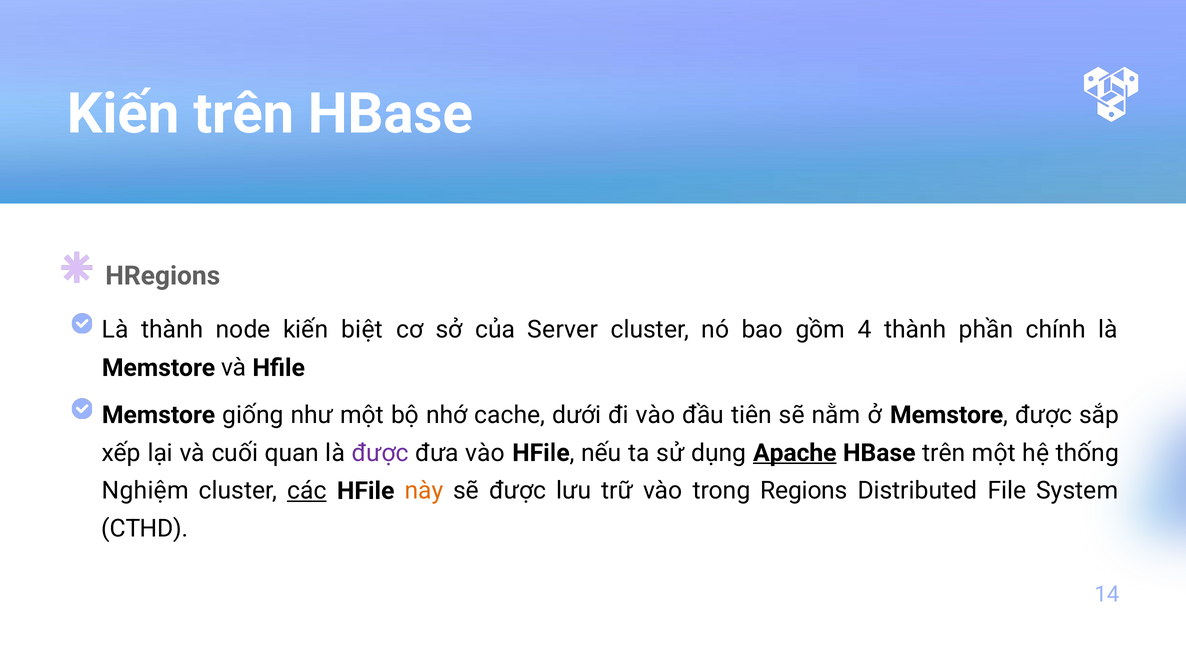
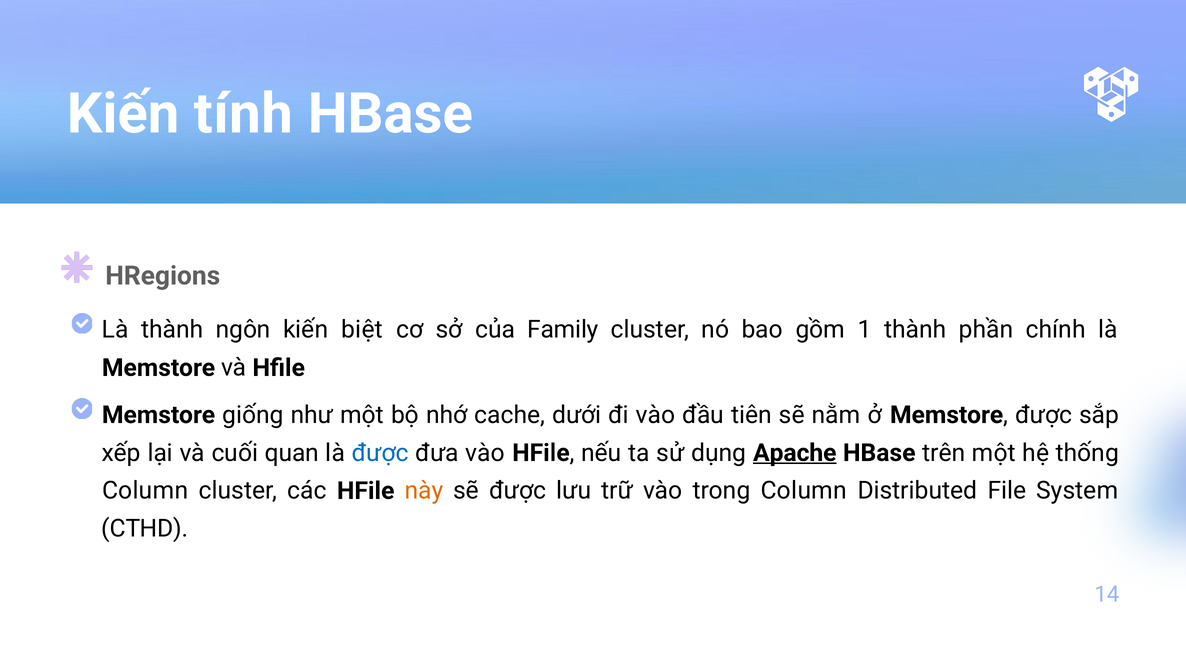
Kiến trên: trên -> tính
node: node -> ngôn
Server: Server -> Family
4: 4 -> 1
được at (380, 453) colour: purple -> blue
Nghiệm at (145, 491): Nghiệm -> Column
các underline: present -> none
trong Regions: Regions -> Column
